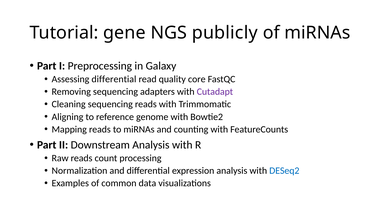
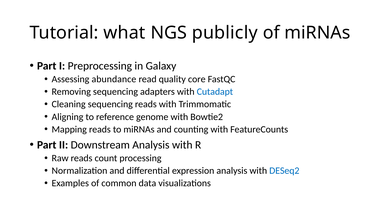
gene: gene -> what
Assessing differential: differential -> abundance
Cutadapt colour: purple -> blue
